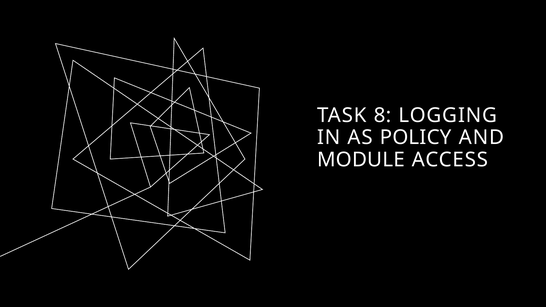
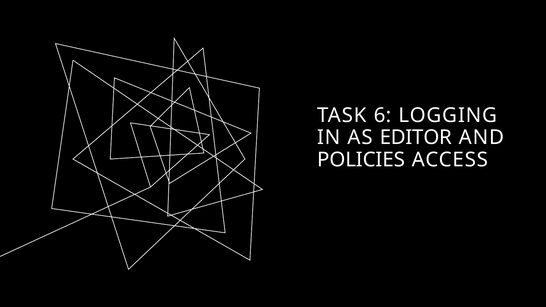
8: 8 -> 6
POLICY: POLICY -> EDITOR
MODULE: MODULE -> POLICIES
